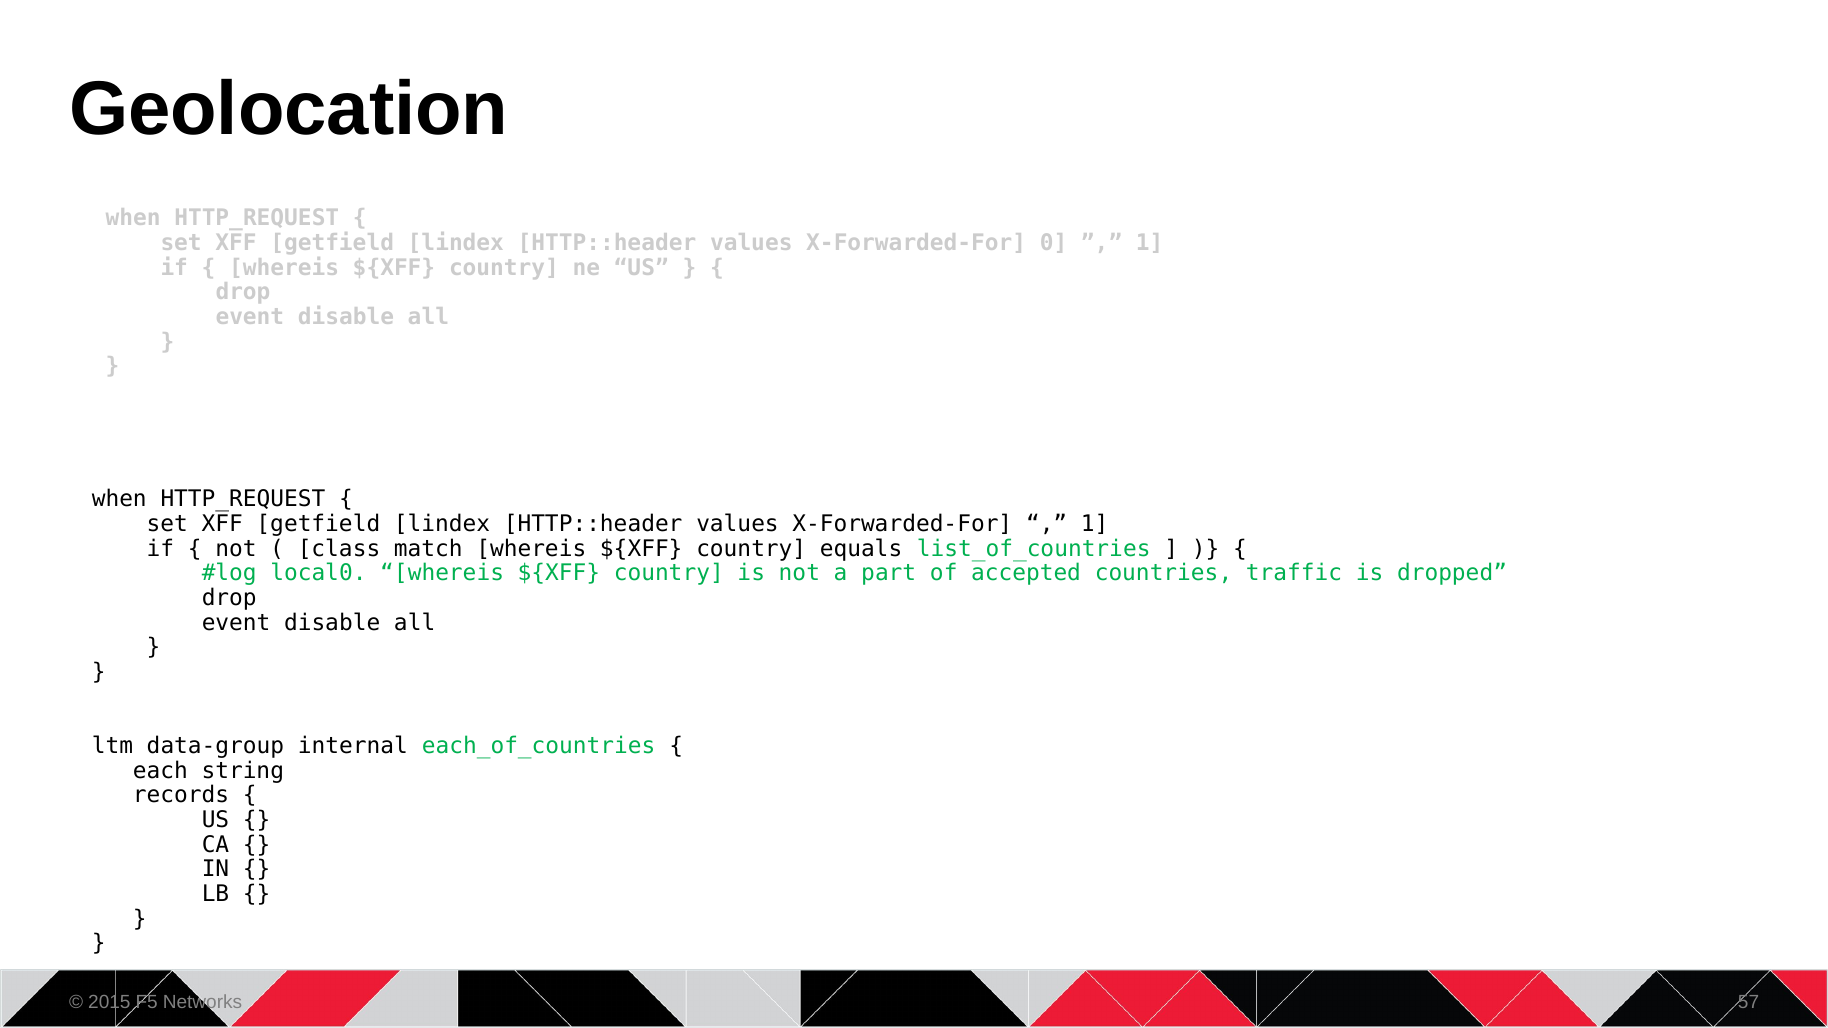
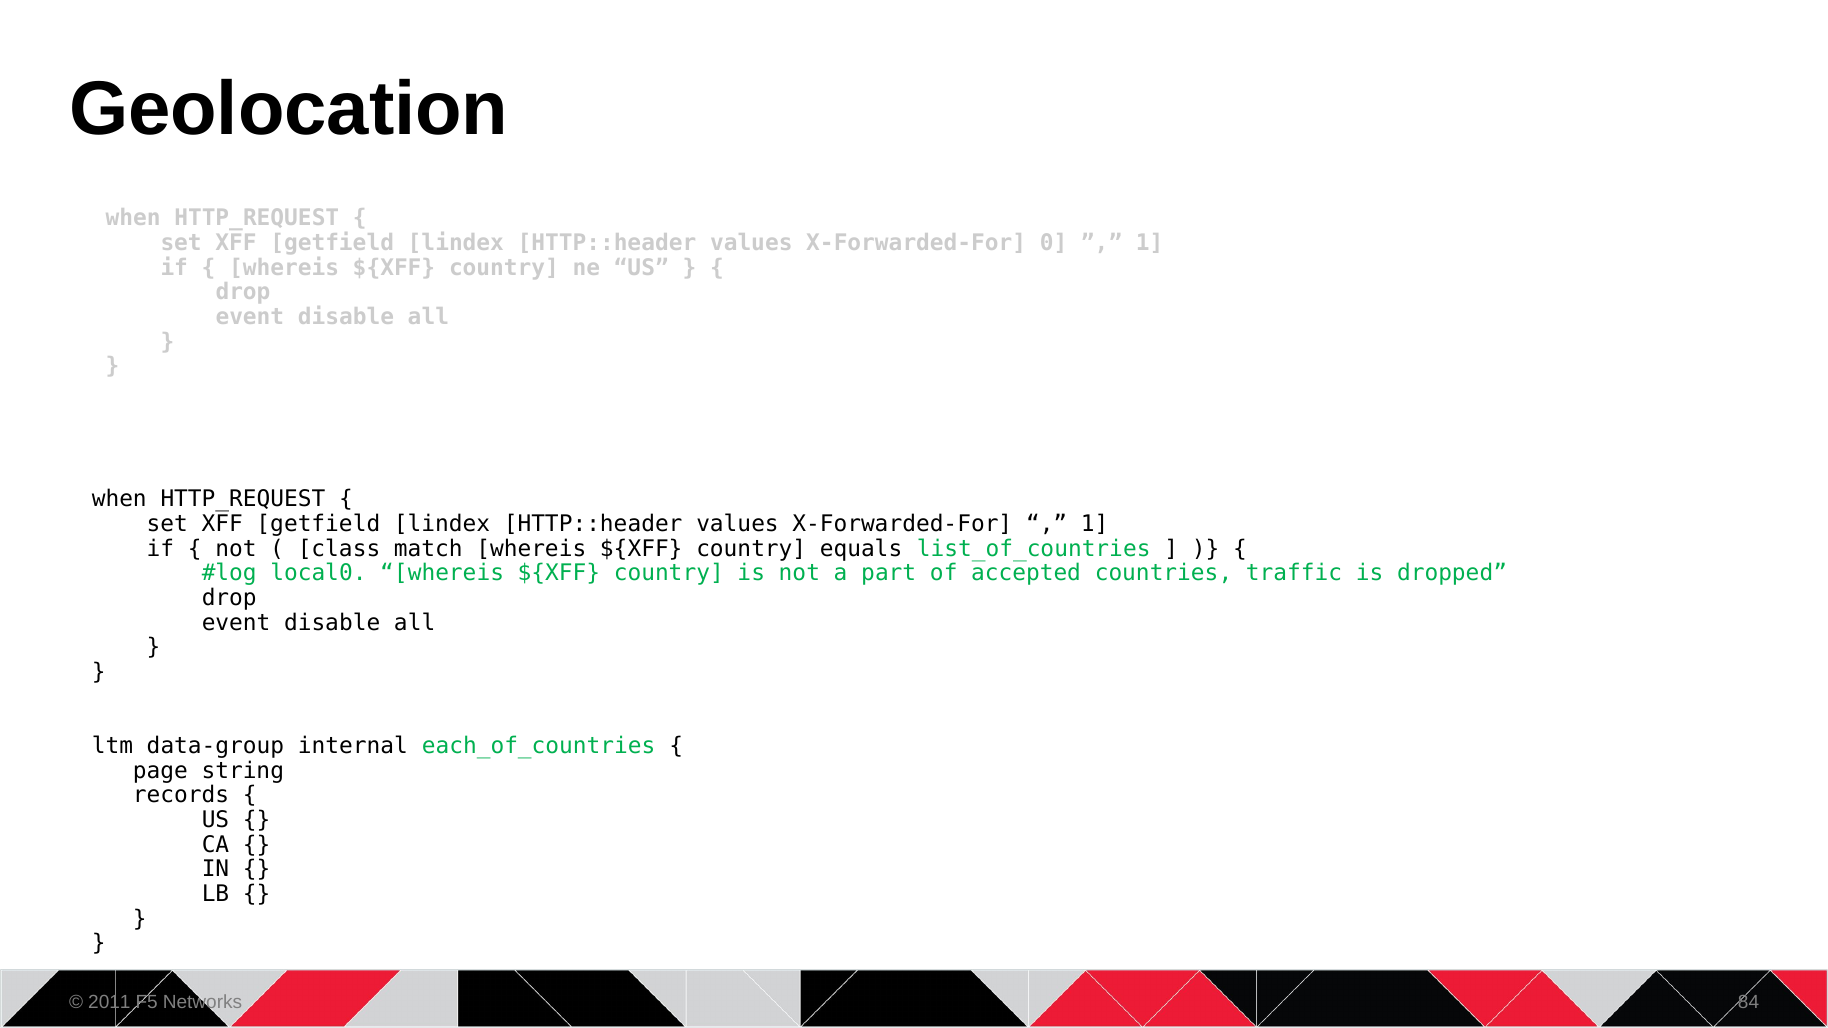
each: each -> page
2015: 2015 -> 2011
57: 57 -> 84
